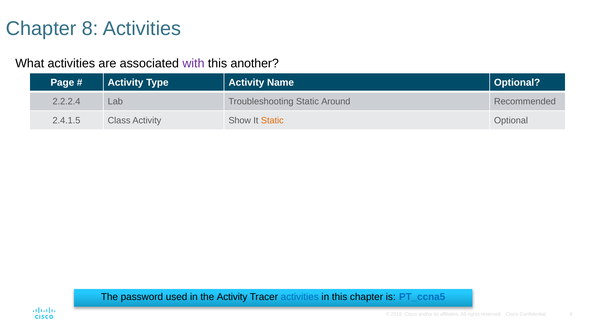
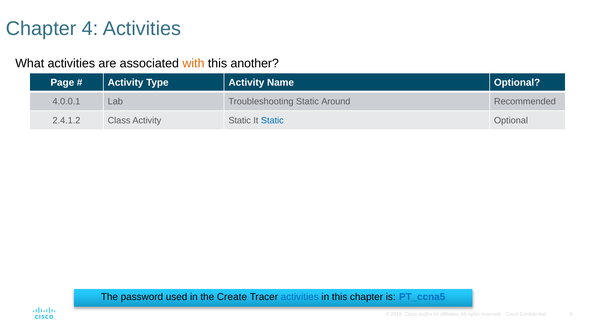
8: 8 -> 4
with colour: purple -> orange
2.2.2.4: 2.2.2.4 -> 4.0.0.1
2.4.1.5: 2.4.1.5 -> 2.4.1.2
Activity Show: Show -> Static
Static at (272, 120) colour: orange -> blue
the Activity: Activity -> Create
